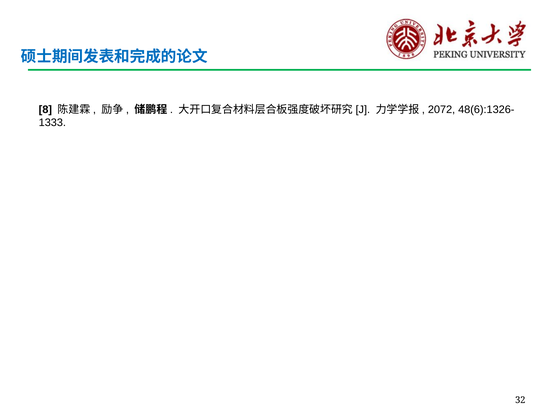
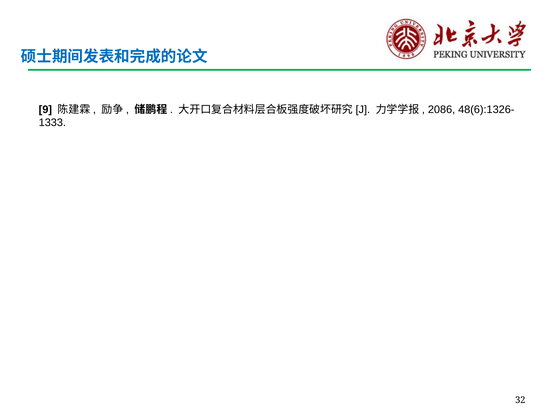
8: 8 -> 9
2072: 2072 -> 2086
